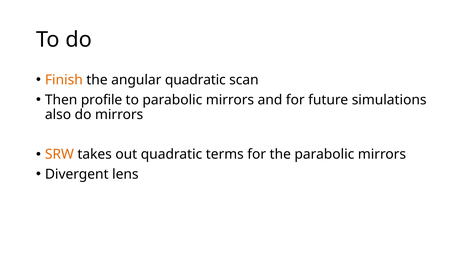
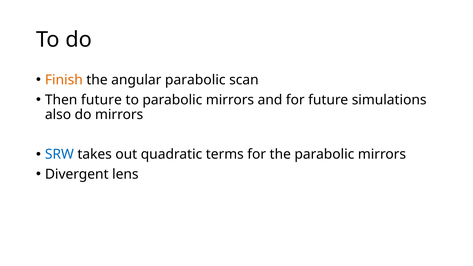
angular quadratic: quadratic -> parabolic
Then profile: profile -> future
SRW colour: orange -> blue
